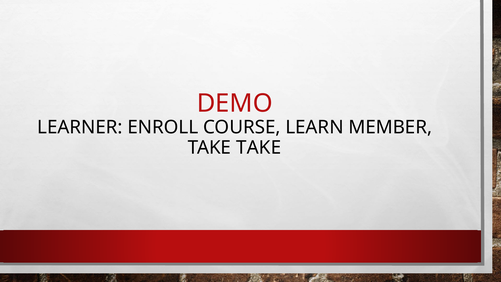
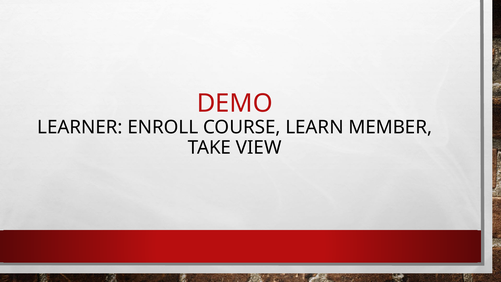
TAKE TAKE: TAKE -> VIEW
